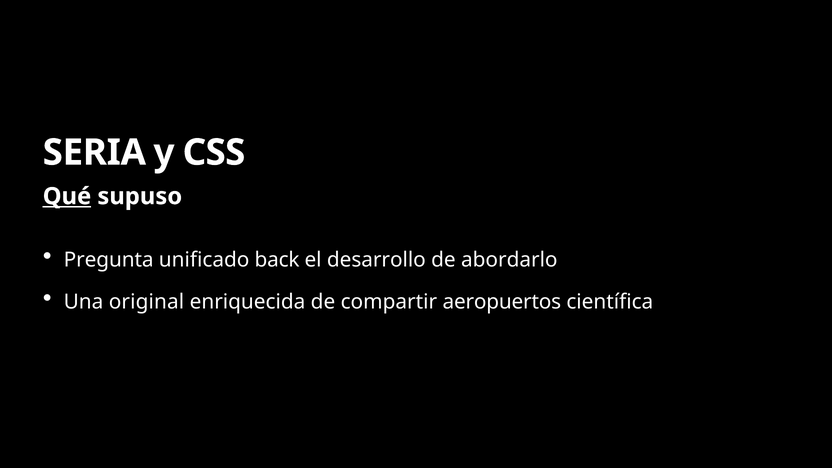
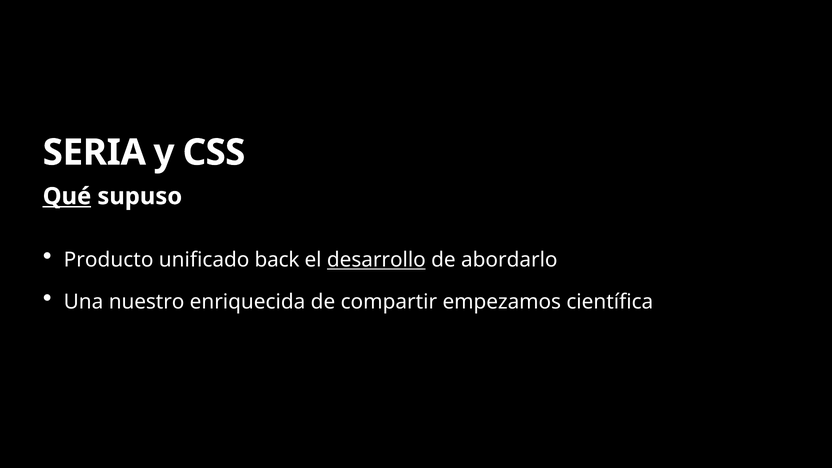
Pregunta: Pregunta -> Producto
desarrollo underline: none -> present
original: original -> nuestro
aeropuertos: aeropuertos -> empezamos
